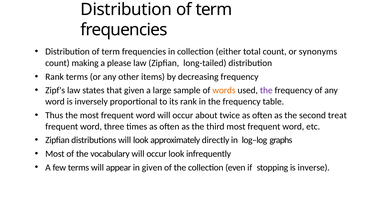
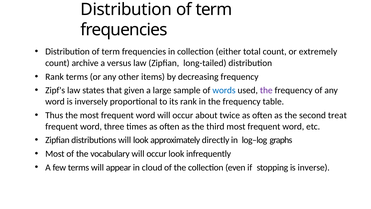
synonyms: synonyms -> extremely
making: making -> archive
please: please -> versus
words colour: orange -> blue
in given: given -> cloud
